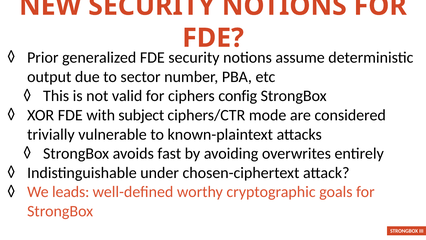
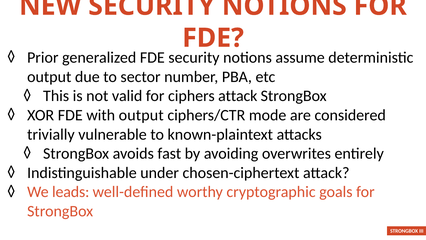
ciphers config: config -> attack
with subject: subject -> output
